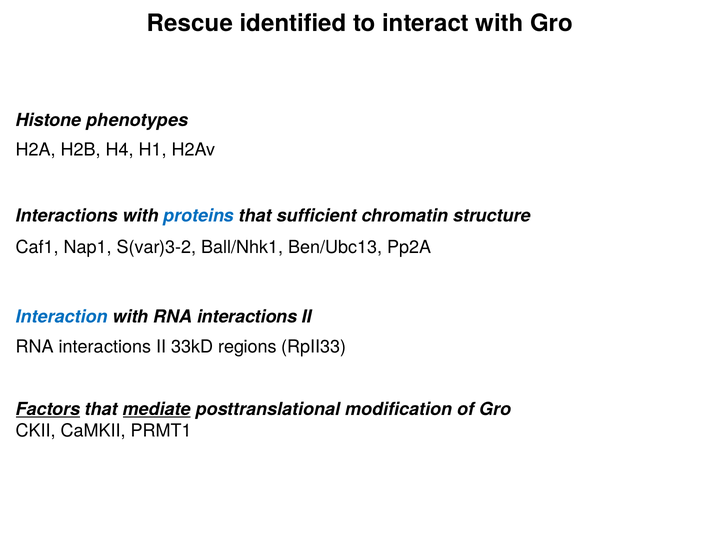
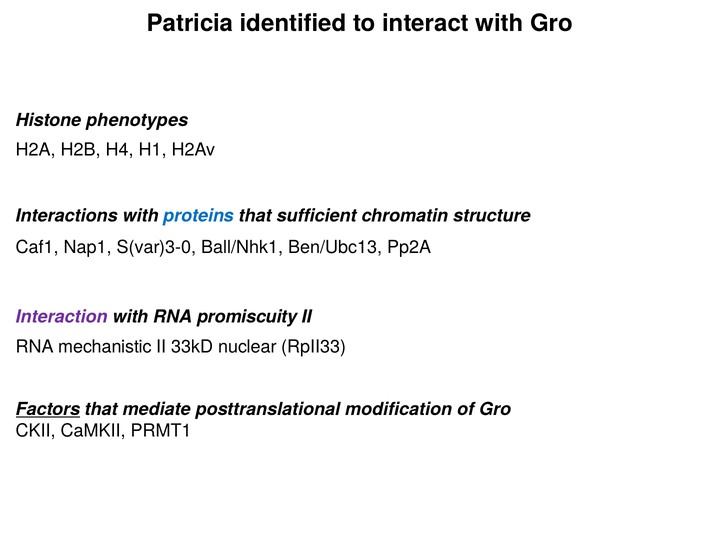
Rescue: Rescue -> Patricia
S(var)3-2: S(var)3-2 -> S(var)3-0
Interaction colour: blue -> purple
with RNA interactions: interactions -> promiscuity
interactions at (105, 347): interactions -> mechanistic
regions: regions -> nuclear
mediate underline: present -> none
